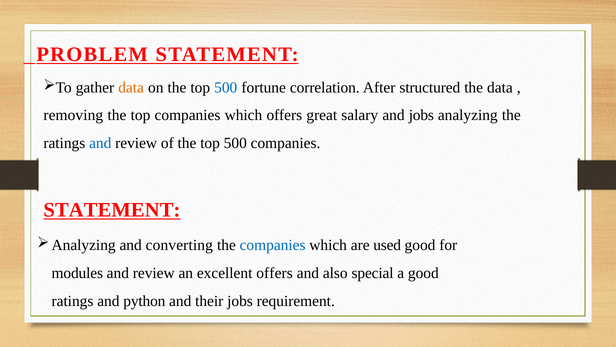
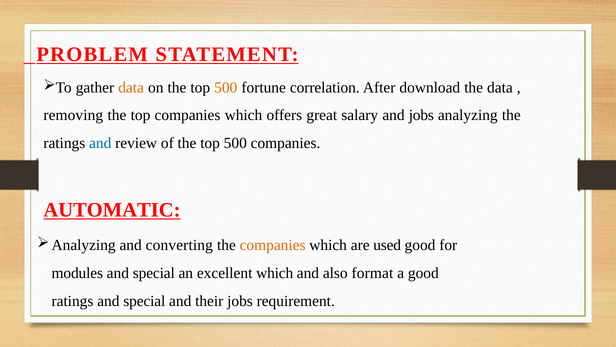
500 at (226, 87) colour: blue -> orange
structured: structured -> download
STATEMENT at (112, 210): STATEMENT -> AUTOMATIC
companies at (273, 245) colour: blue -> orange
review at (154, 273): review -> special
excellent offers: offers -> which
special: special -> format
ratings and python: python -> special
